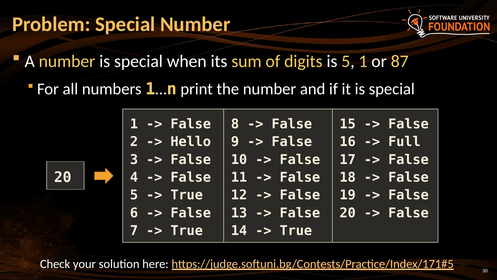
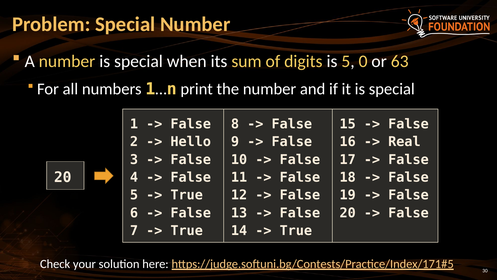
5 1: 1 -> 0
87: 87 -> 63
Full: Full -> Real
